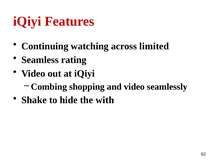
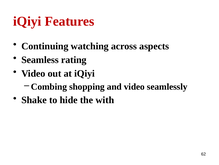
limited: limited -> aspects
